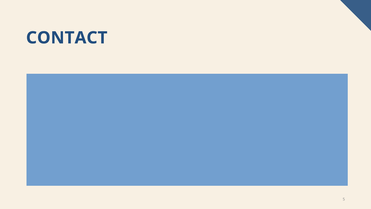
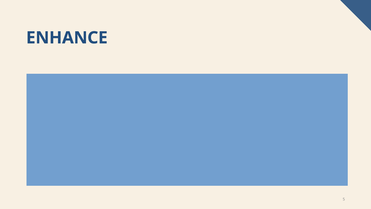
CONTACT: CONTACT -> ENHANCE
